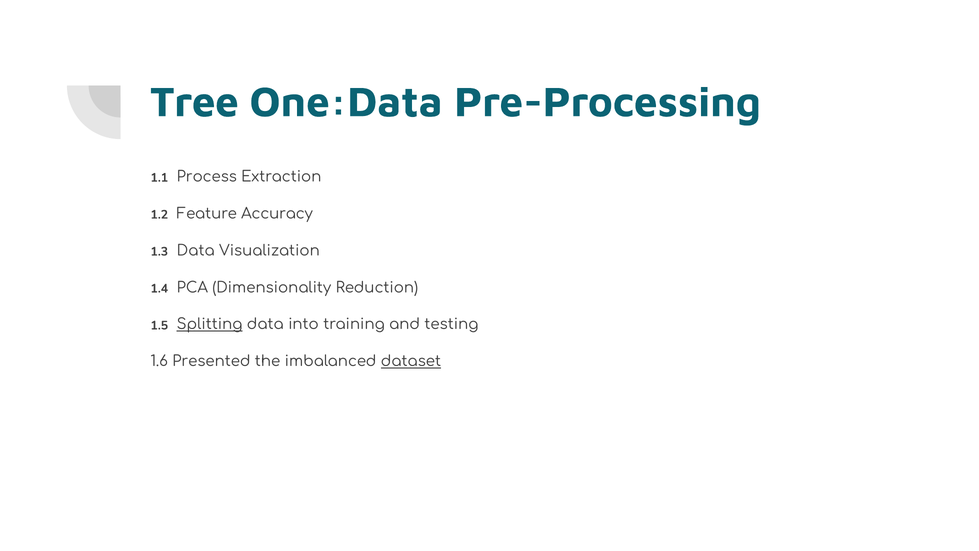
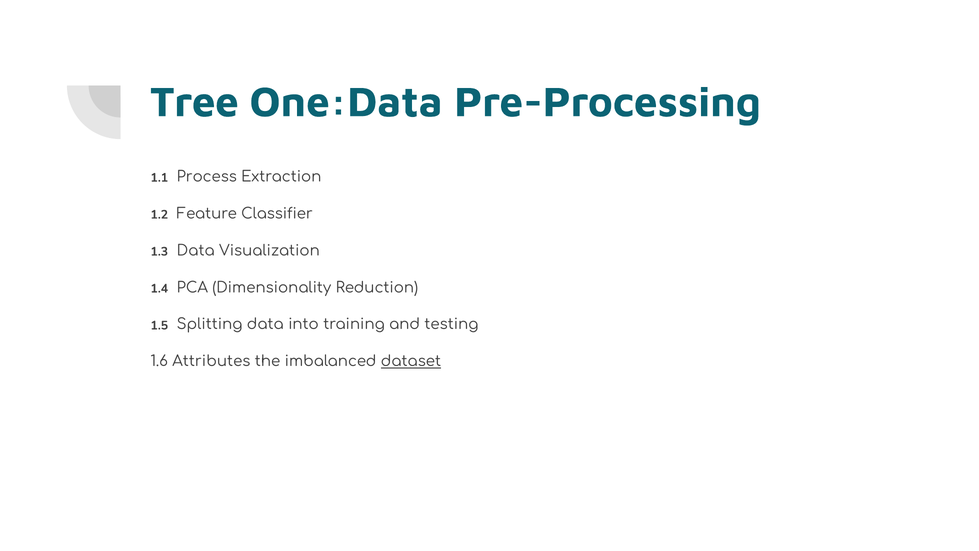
Accuracy: Accuracy -> Classifier
Splitting underline: present -> none
Presented: Presented -> Attributes
